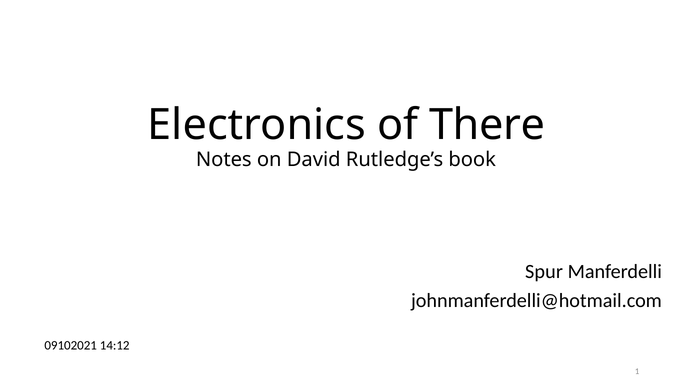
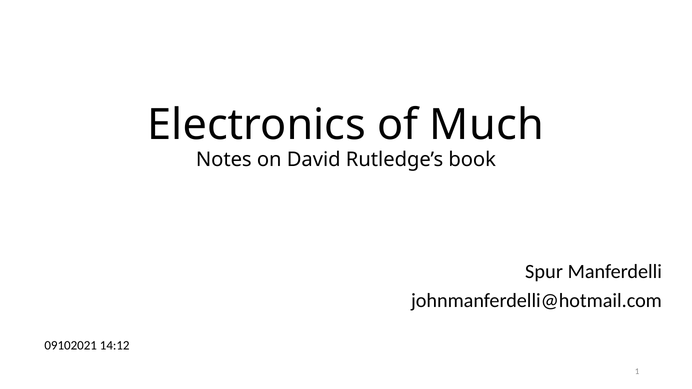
There: There -> Much
